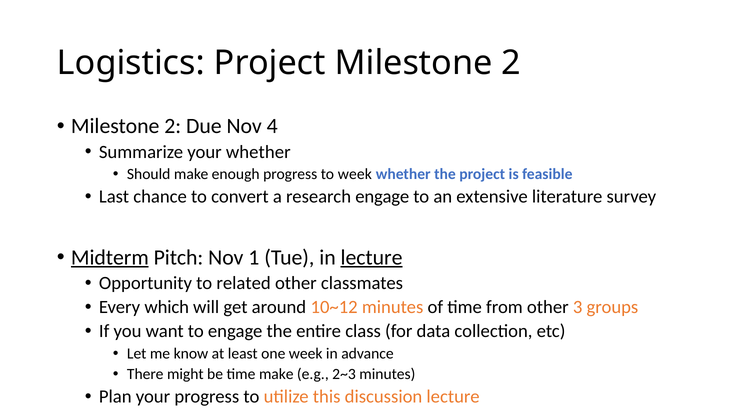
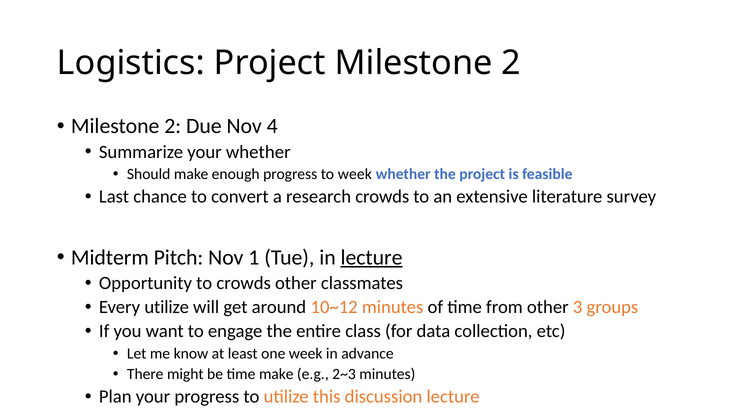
research engage: engage -> crowds
Midterm underline: present -> none
to related: related -> crowds
Every which: which -> utilize
